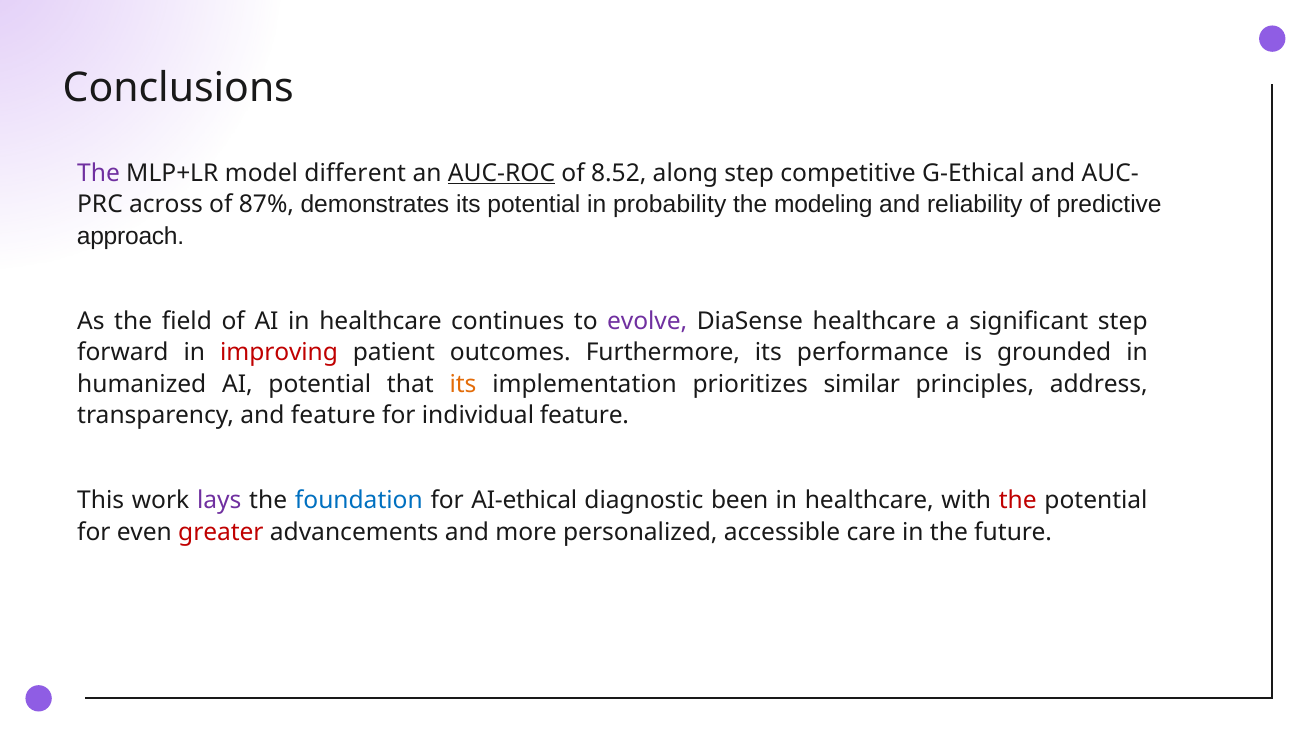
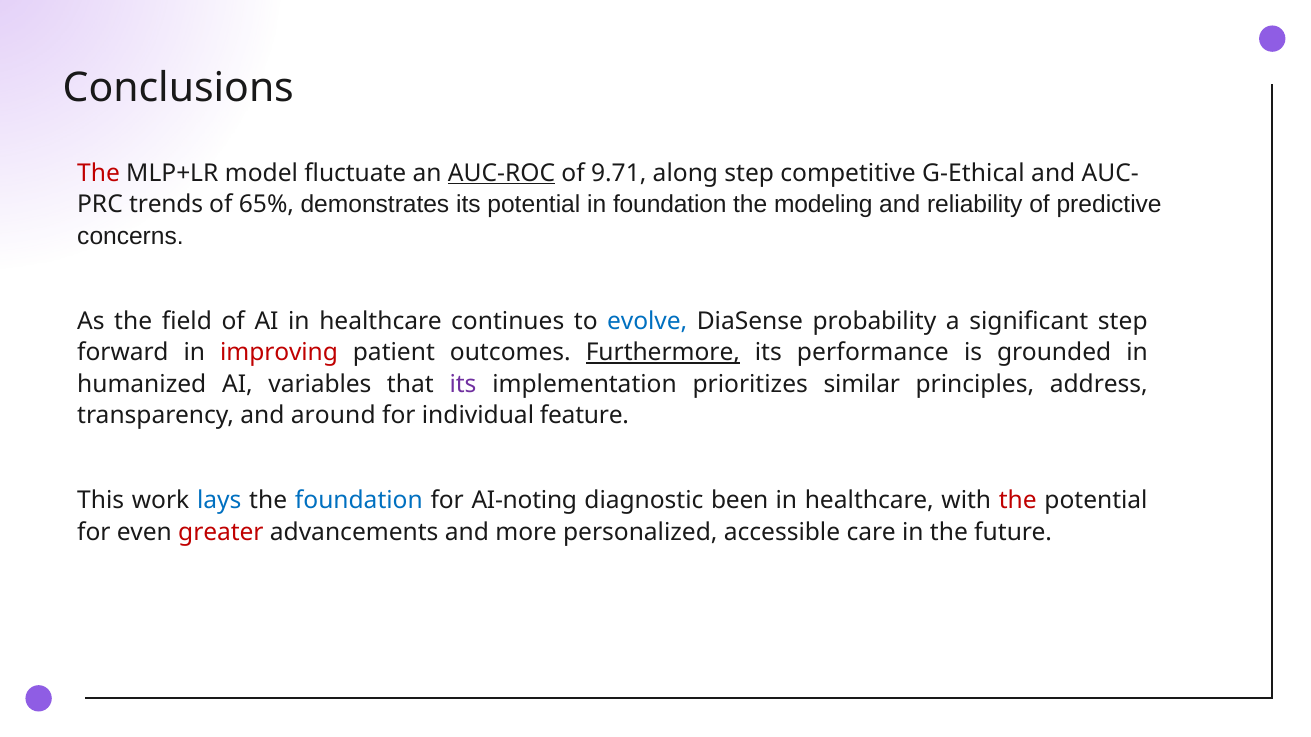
The at (99, 173) colour: purple -> red
different: different -> fluctuate
8.52: 8.52 -> 9.71
across: across -> trends
87%: 87% -> 65%
in probability: probability -> foundation
approach: approach -> concerns
evolve colour: purple -> blue
DiaSense healthcare: healthcare -> probability
Furthermore underline: none -> present
AI potential: potential -> variables
its at (463, 384) colour: orange -> purple
and feature: feature -> around
lays colour: purple -> blue
AI-ethical: AI-ethical -> AI-noting
